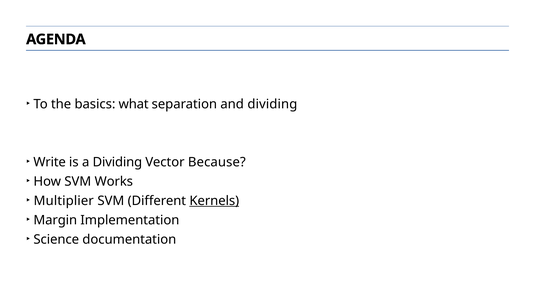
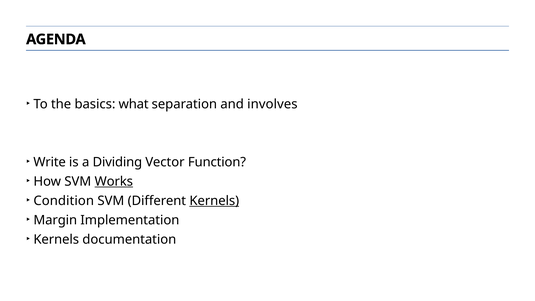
and dividing: dividing -> involves
Because: Because -> Function
Works underline: none -> present
Multiplier: Multiplier -> Condition
Science at (56, 239): Science -> Kernels
